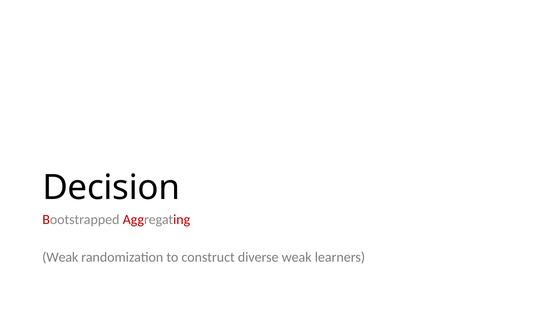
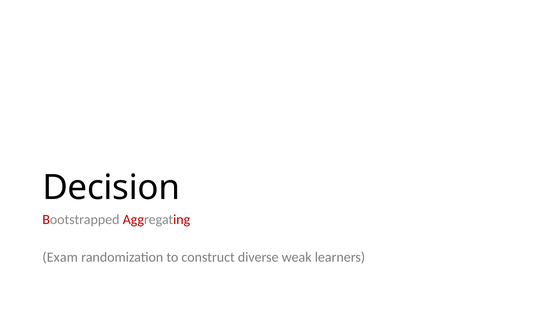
Weak at (60, 258): Weak -> Exam
